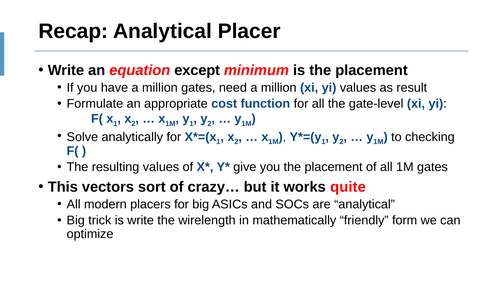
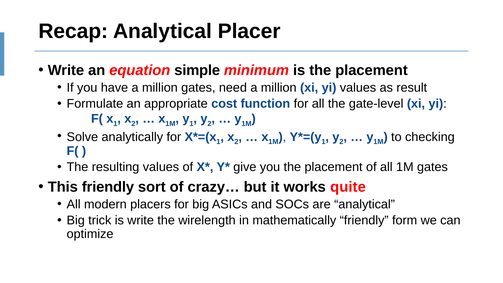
except: except -> simple
This vectors: vectors -> friendly
